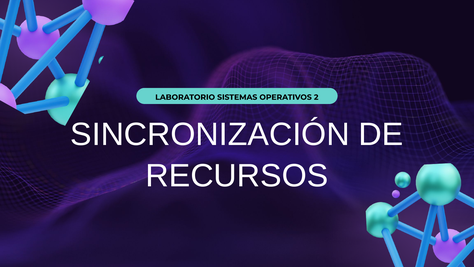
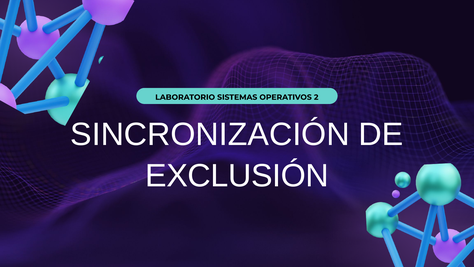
RECURSOS: RECURSOS -> EXCLUSIÓN
